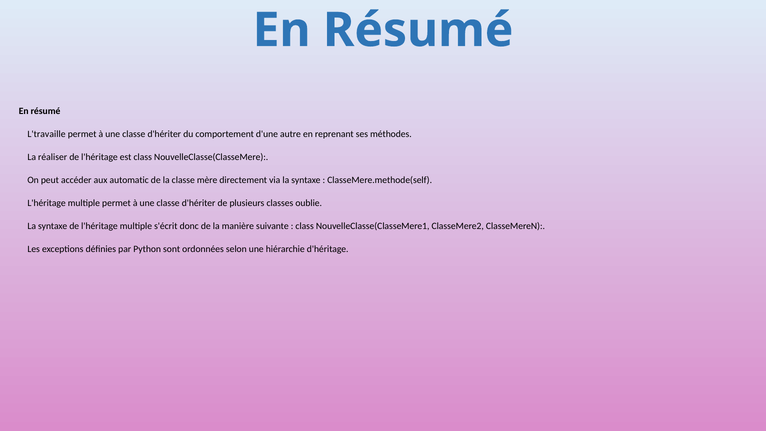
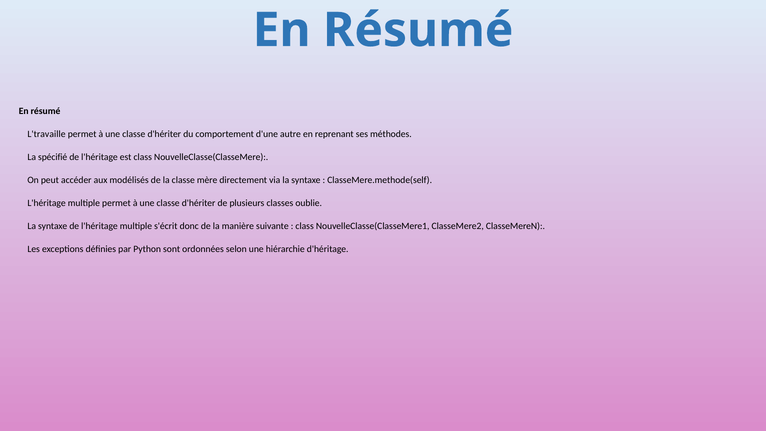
réaliser: réaliser -> spécifié
automatic: automatic -> modélisés
